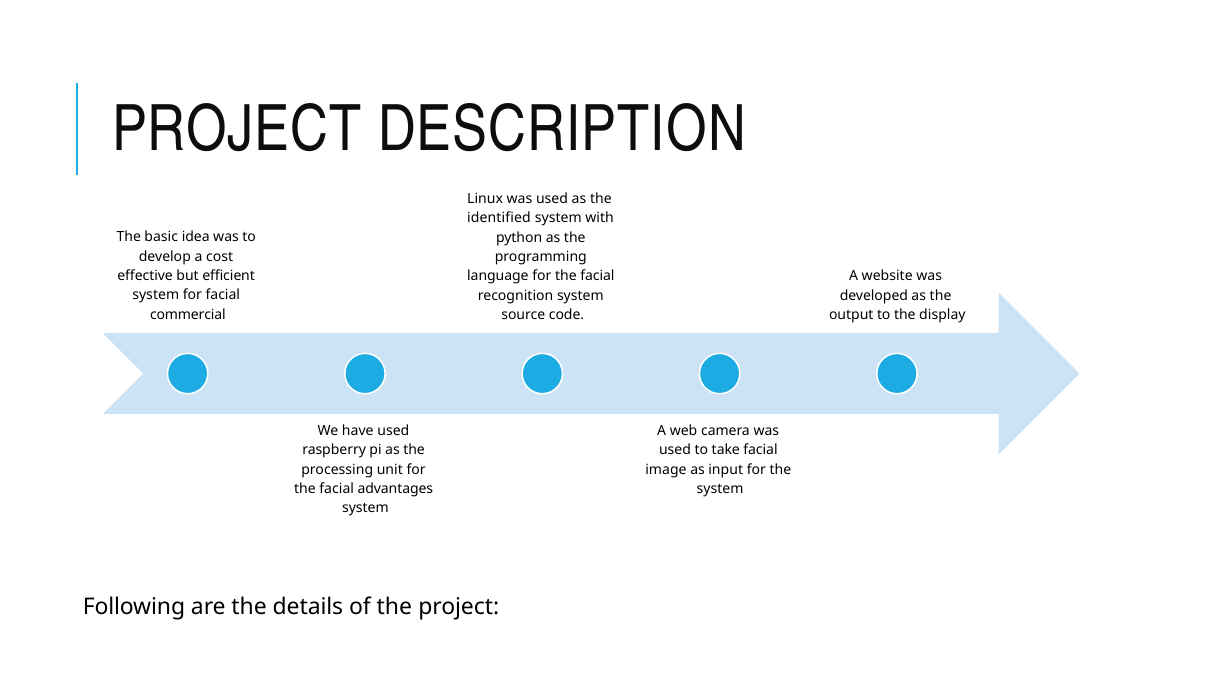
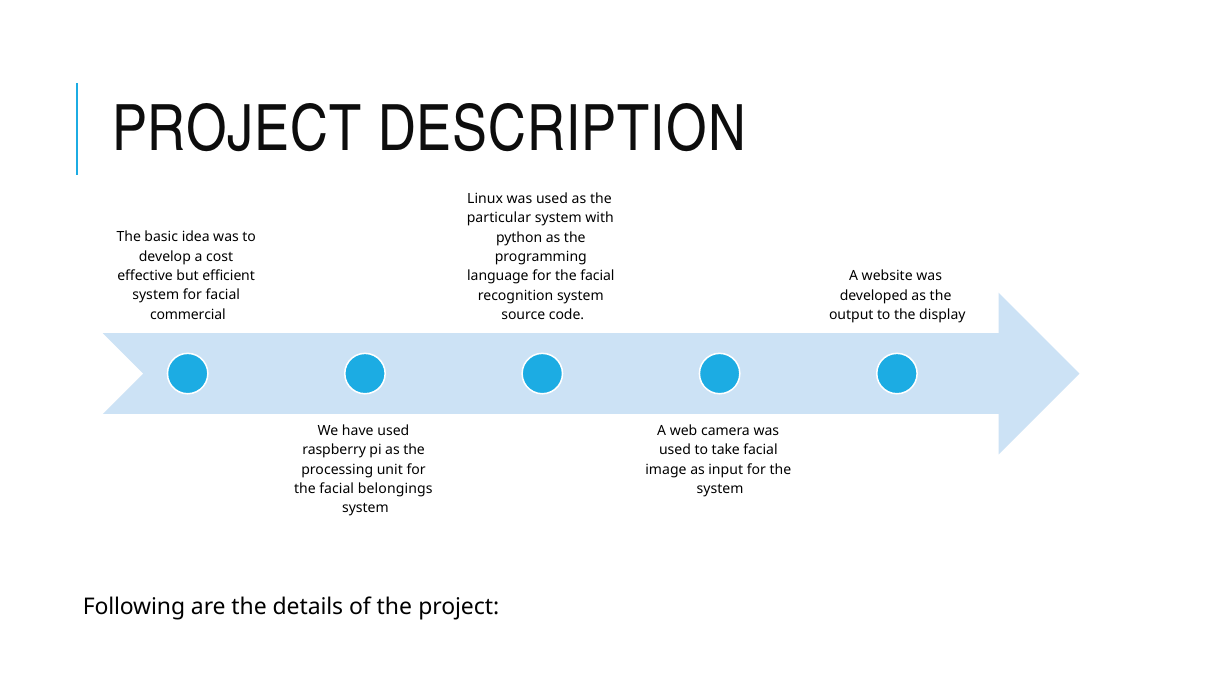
identified: identified -> particular
advantages: advantages -> belongings
